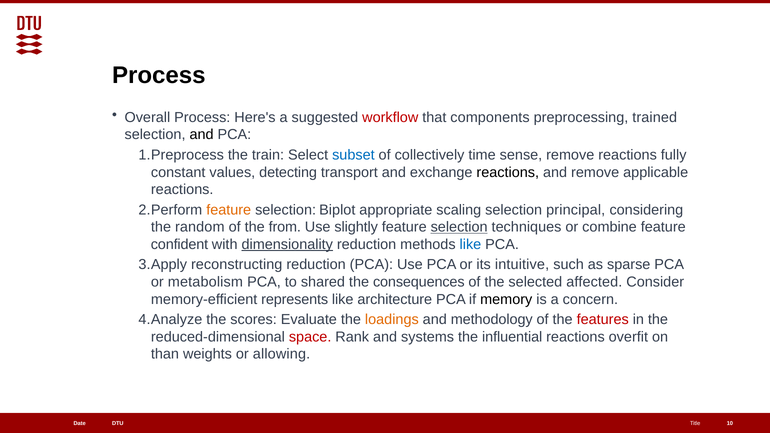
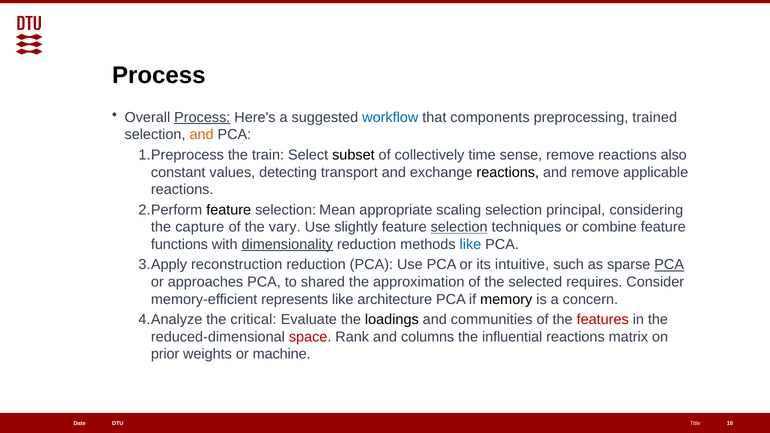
Process at (202, 117) underline: none -> present
workflow colour: red -> blue
and at (202, 135) colour: black -> orange
subset colour: blue -> black
fully: fully -> also
feature at (229, 210) colour: orange -> black
Biplot: Biplot -> Mean
random: random -> capture
from: from -> vary
confident: confident -> functions
reconstructing: reconstructing -> reconstruction
PCA at (669, 265) underline: none -> present
metabolism: metabolism -> approaches
consequences: consequences -> approximation
affected: affected -> requires
scores: scores -> critical
loadings colour: orange -> black
methodology: methodology -> communities
systems: systems -> columns
overfit: overfit -> matrix
than: than -> prior
allowing: allowing -> machine
